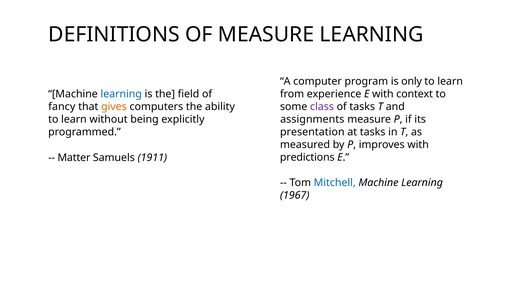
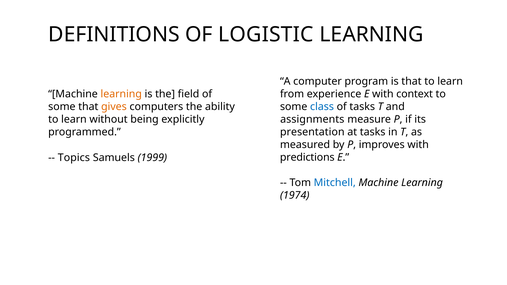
OF MEASURE: MEASURE -> LOGISTIC
is only: only -> that
learning at (121, 94) colour: blue -> orange
class colour: purple -> blue
fancy at (62, 107): fancy -> some
Matter: Matter -> Topics
1911: 1911 -> 1999
1967: 1967 -> 1974
